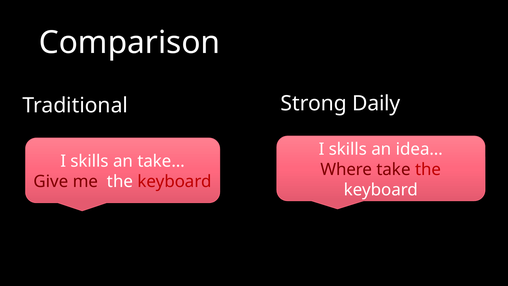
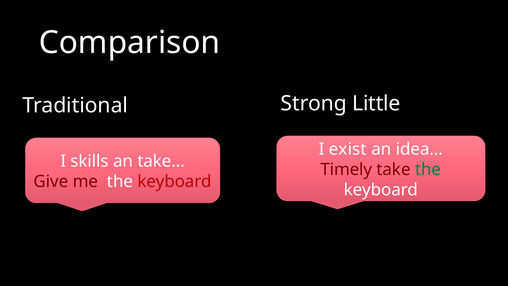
Daily: Daily -> Little
skills at (348, 149): skills -> exist
Where: Where -> Timely
the at (428, 169) colour: red -> green
